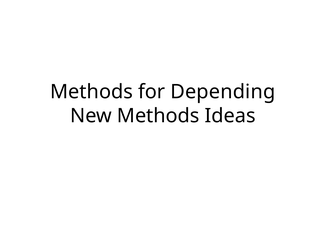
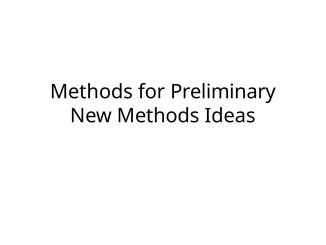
Depending: Depending -> Preliminary
